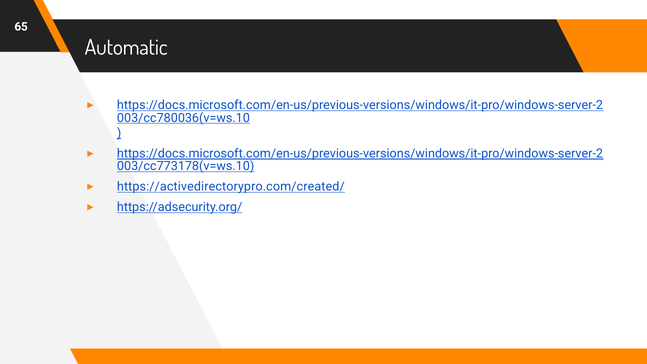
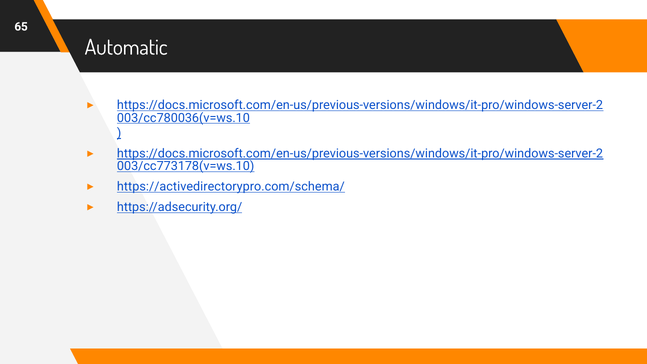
https://activedirectorypro.com/created/: https://activedirectorypro.com/created/ -> https://activedirectorypro.com/schema/
